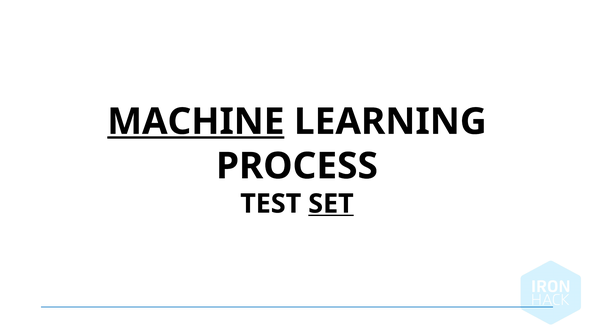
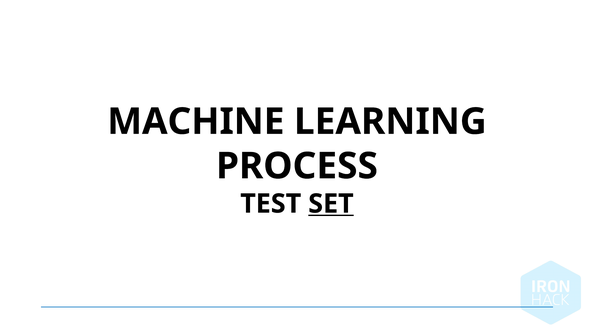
MACHINE underline: present -> none
